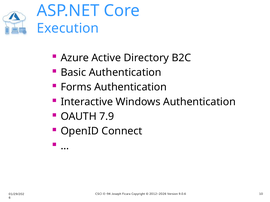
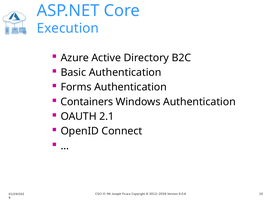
Interactive: Interactive -> Containers
7.9: 7.9 -> 2.1
